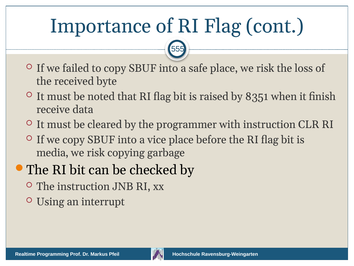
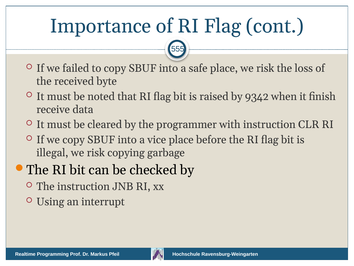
8351: 8351 -> 9342
media: media -> illegal
